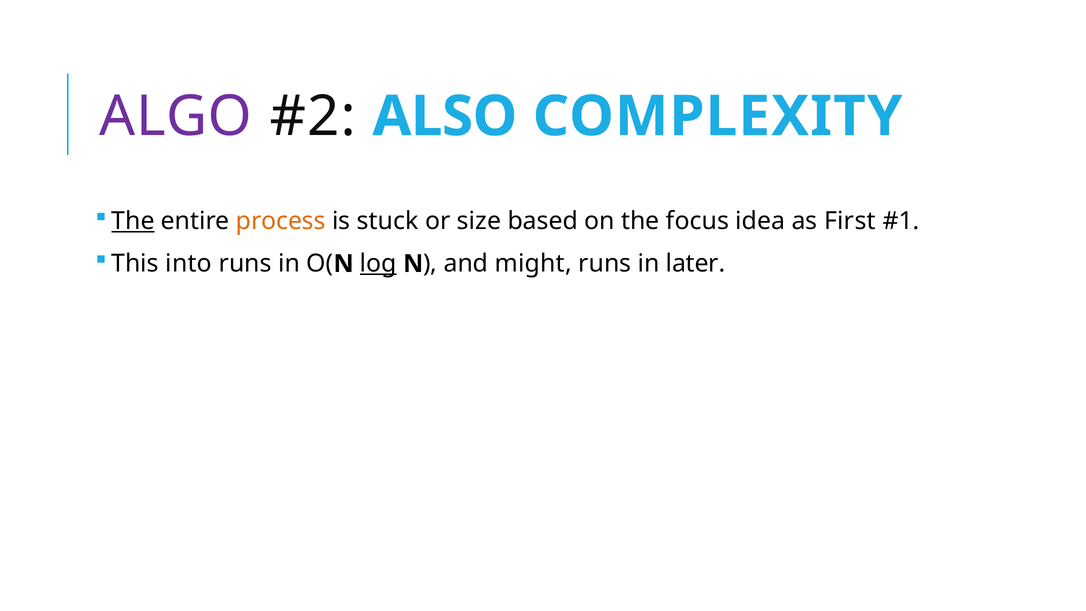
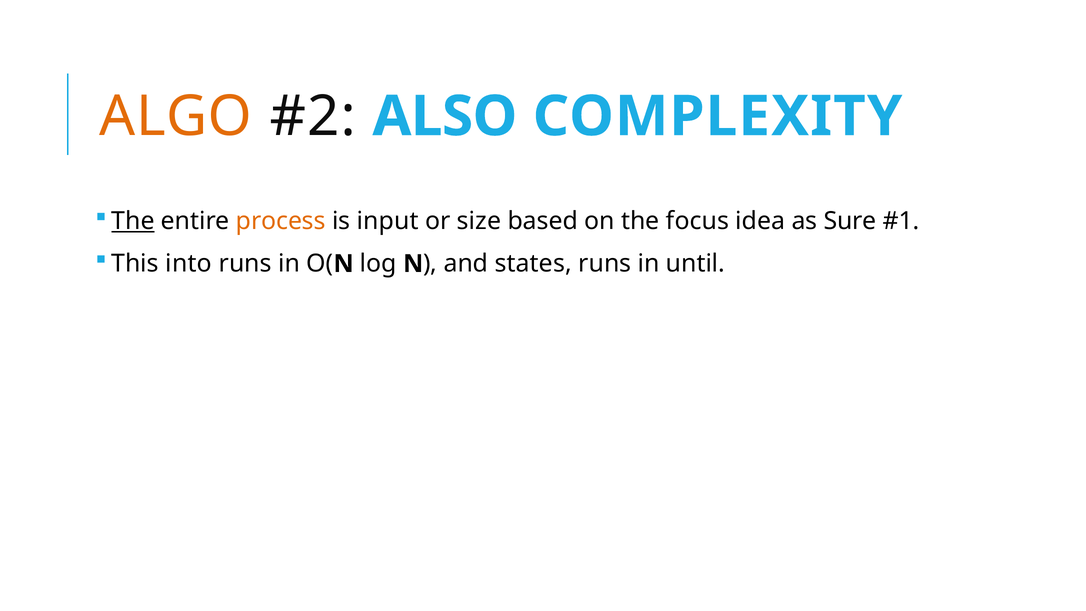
ALGO colour: purple -> orange
stuck: stuck -> input
First: First -> Sure
log underline: present -> none
might: might -> states
later: later -> until
